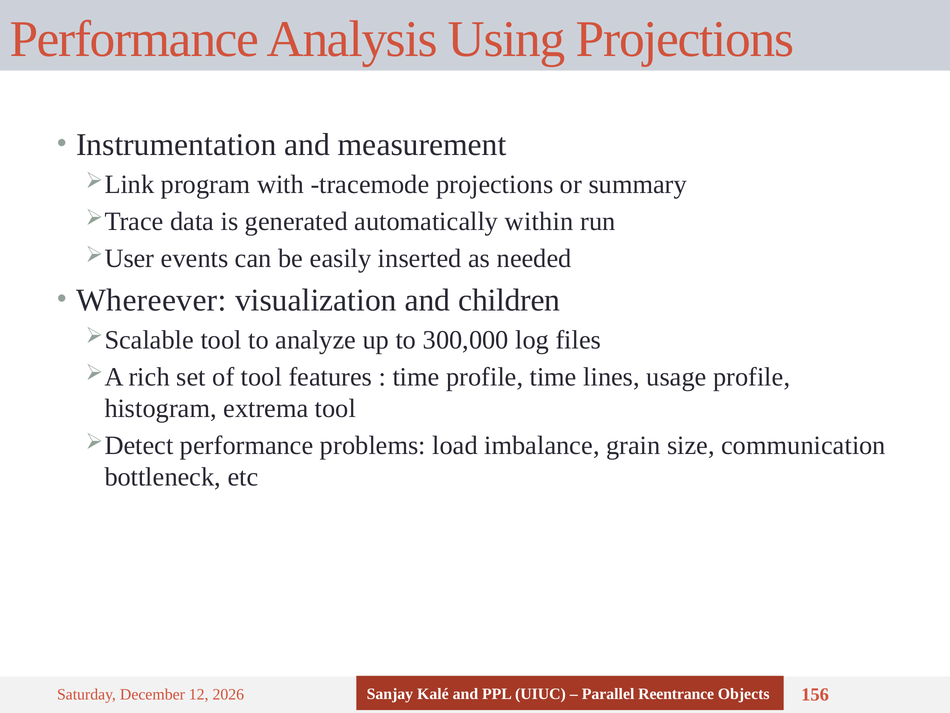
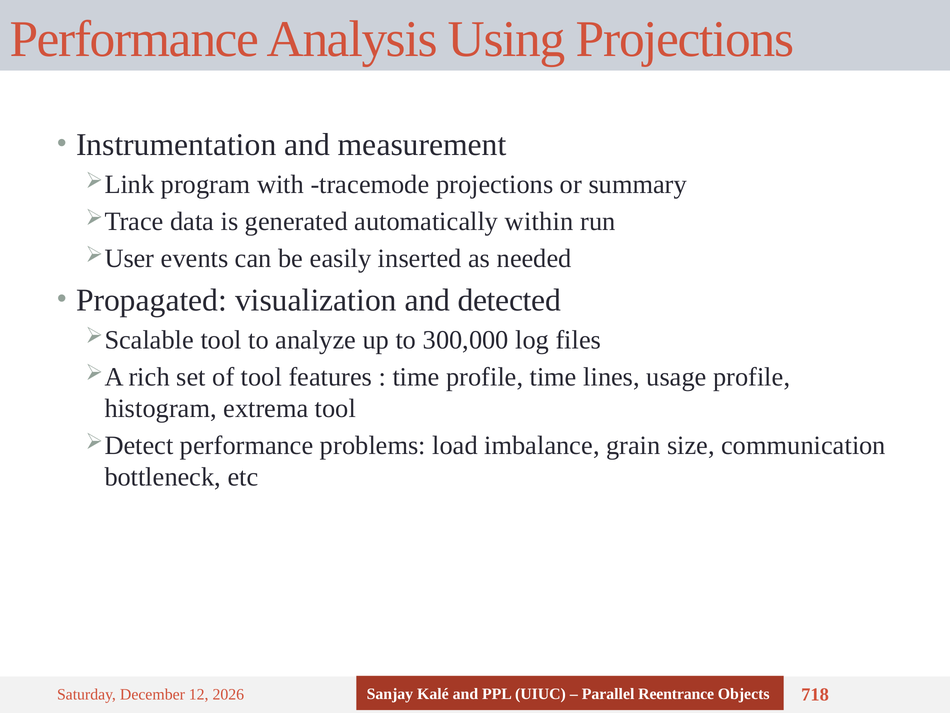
Whereever: Whereever -> Propagated
children: children -> detected
156: 156 -> 718
